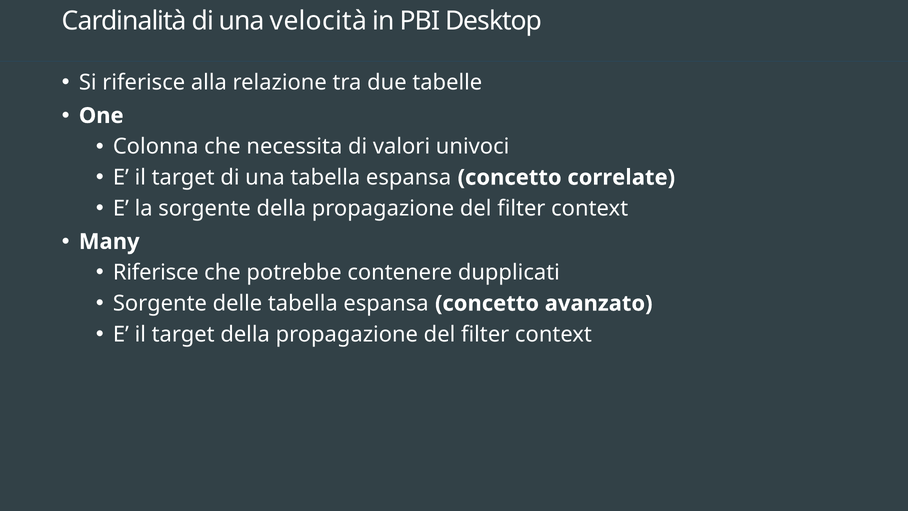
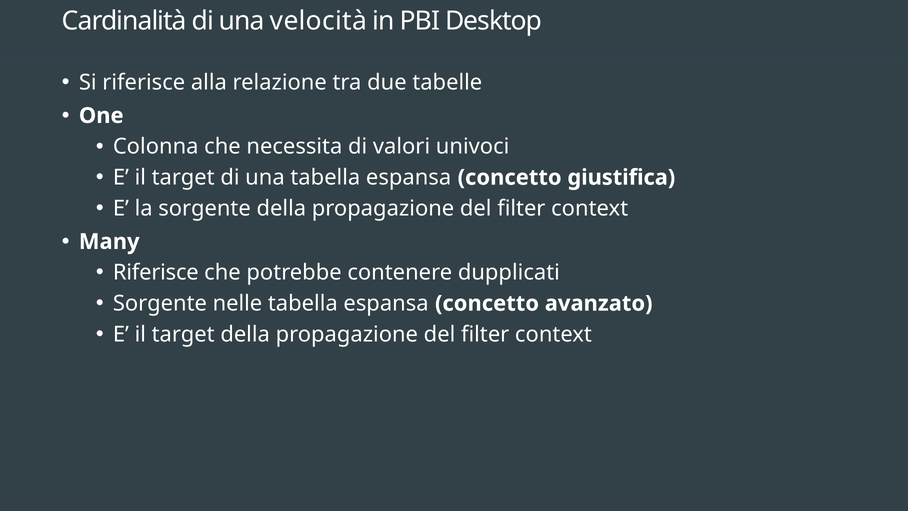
correlate: correlate -> giustifica
delle: delle -> nelle
